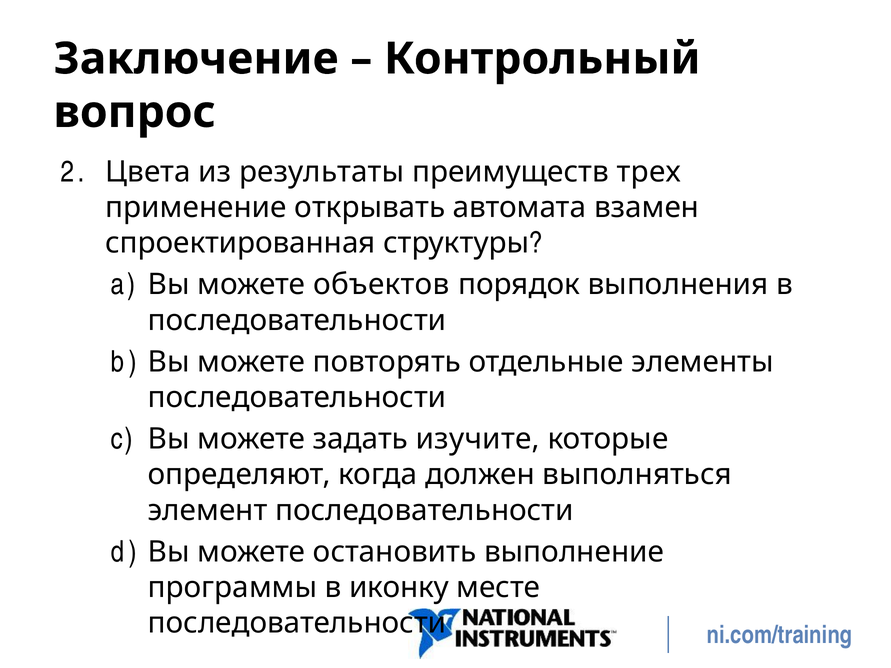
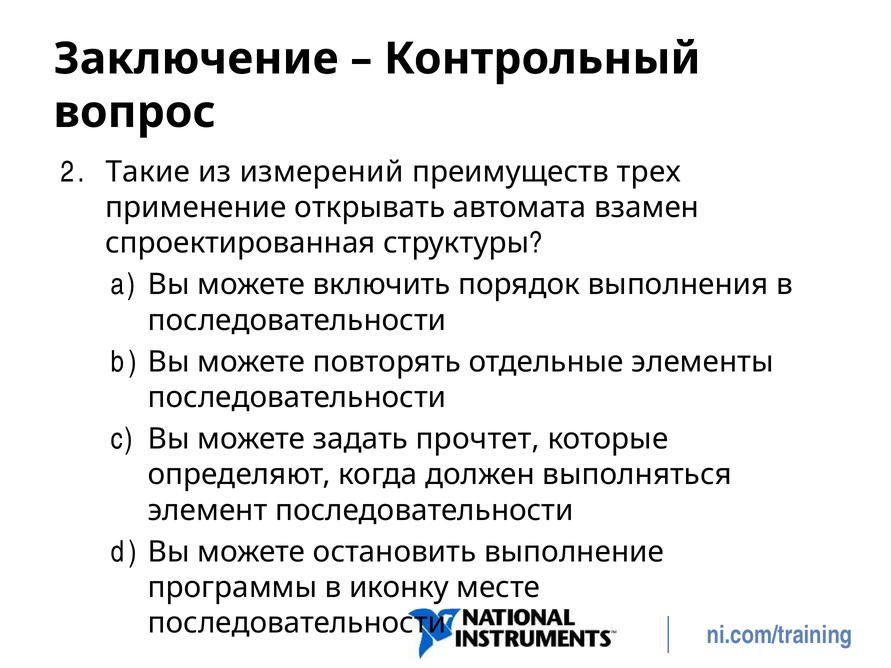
Цвета: Цвета -> Такие
результаты: результаты -> измерений
объектов: объектов -> включить
изучите: изучите -> прочтет
